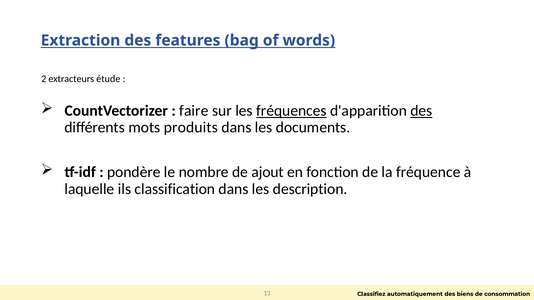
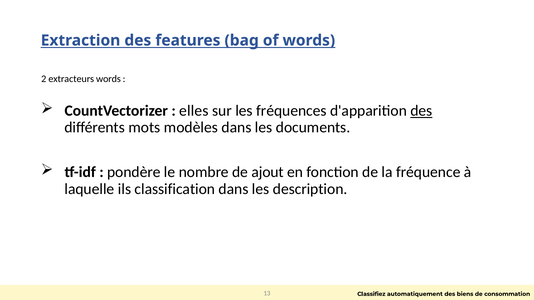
extracteurs étude: étude -> words
faire: faire -> elles
fréquences underline: present -> none
produits: produits -> modèles
